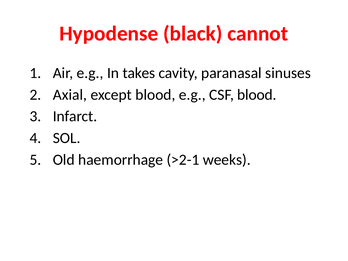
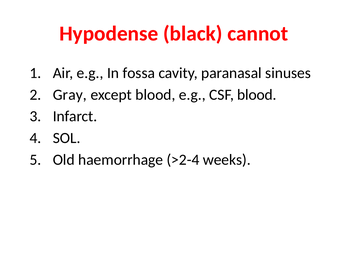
takes: takes -> fossa
Axial: Axial -> Gray
>2-1: >2-1 -> >2-4
